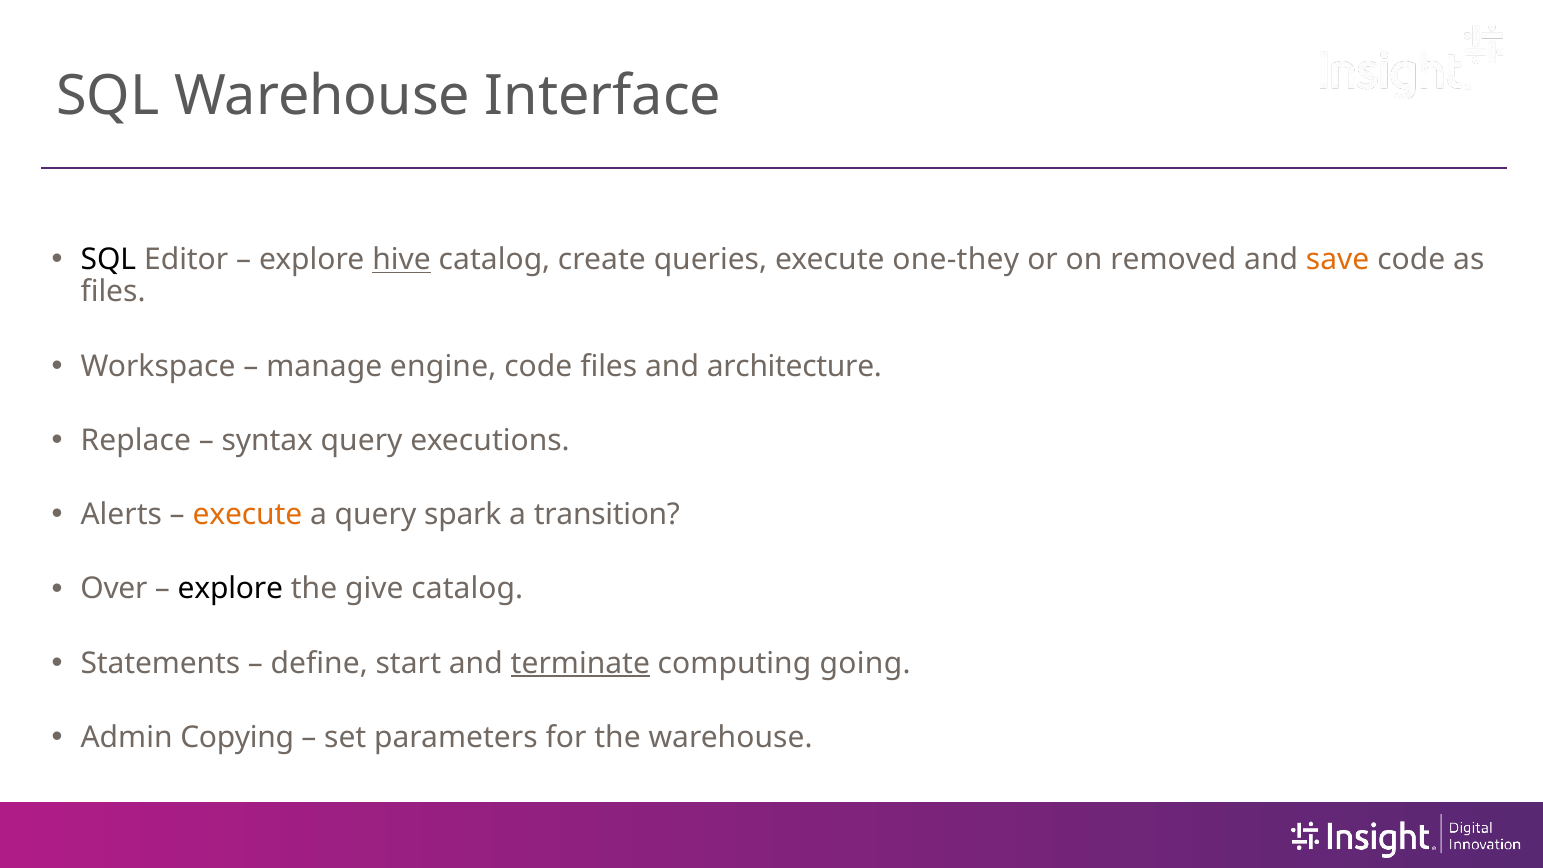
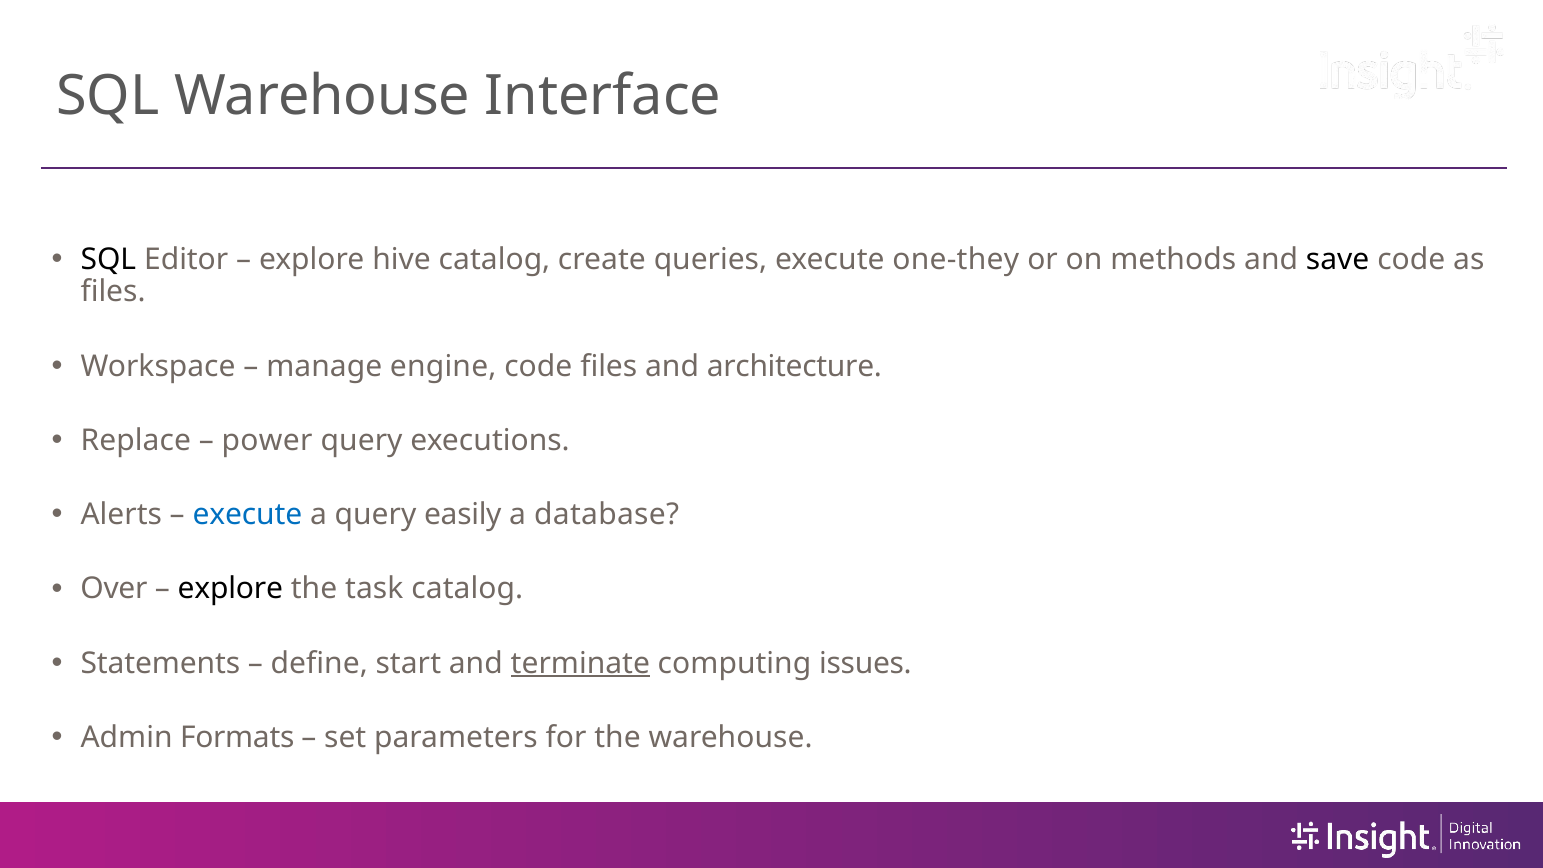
hive underline: present -> none
removed: removed -> methods
save colour: orange -> black
syntax: syntax -> power
execute at (247, 515) colour: orange -> blue
spark: spark -> easily
transition: transition -> database
give: give -> task
going: going -> issues
Copying: Copying -> Formats
